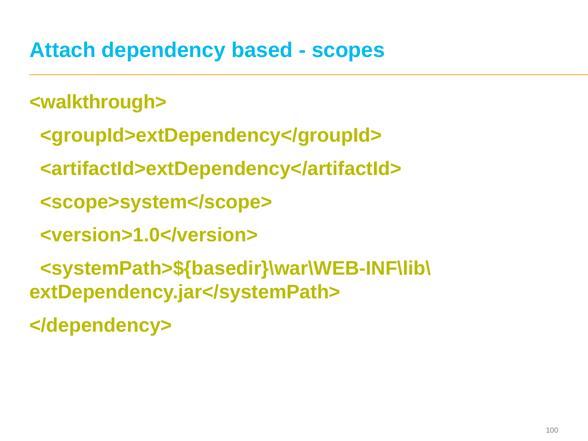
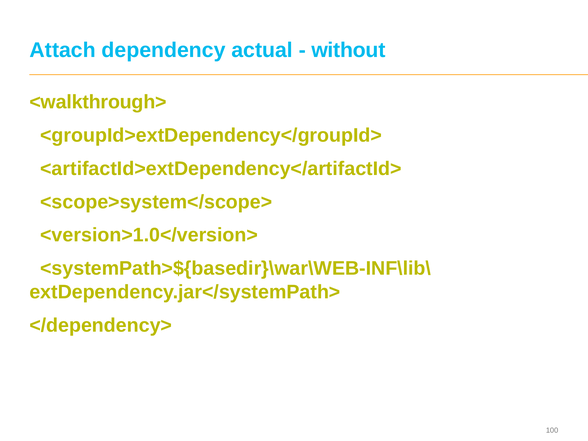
based: based -> actual
scopes: scopes -> without
